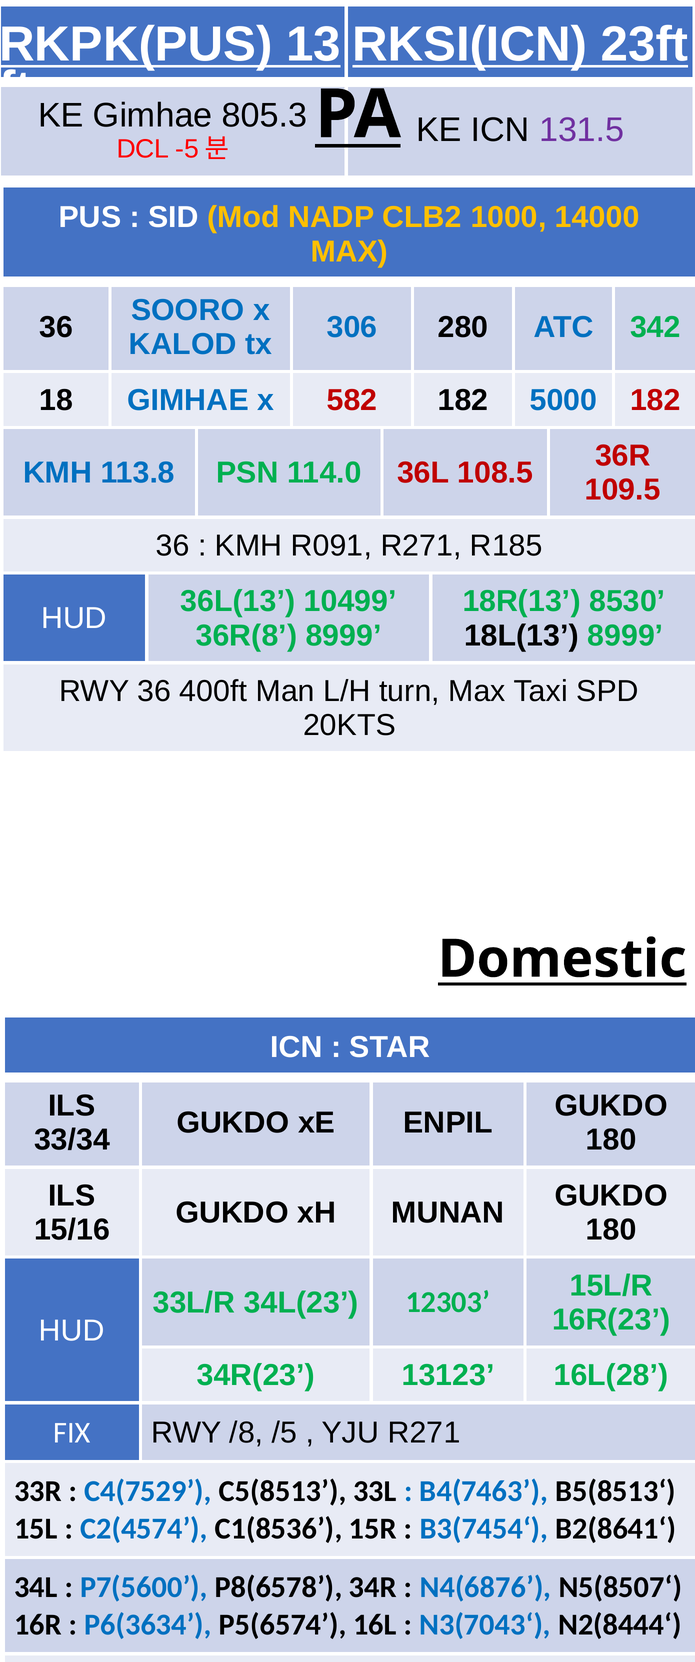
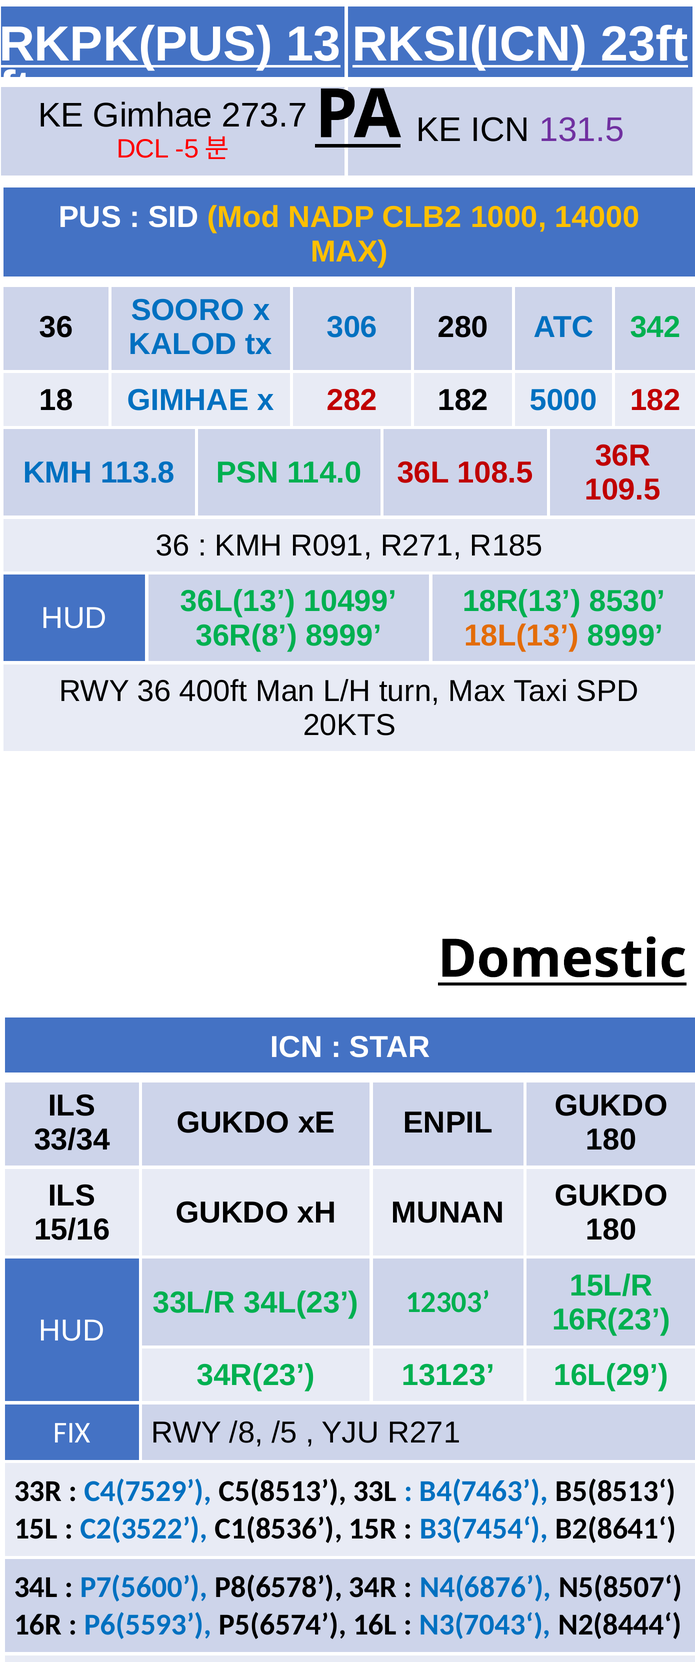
805.3: 805.3 -> 273.7
582: 582 -> 282
18L(13 colour: black -> orange
16L(28: 16L(28 -> 16L(29
C2(4574: C2(4574 -> C2(3522
P6(3634: P6(3634 -> P6(5593
